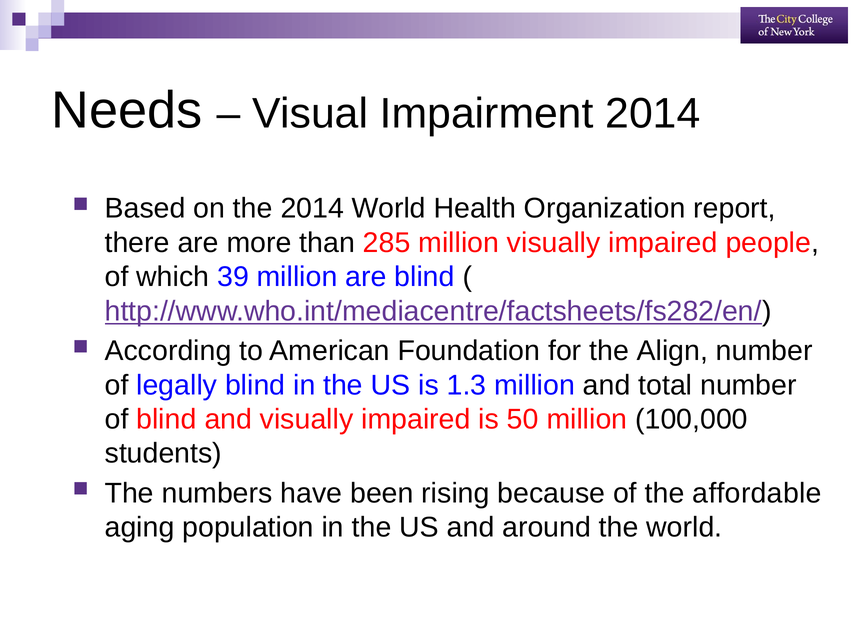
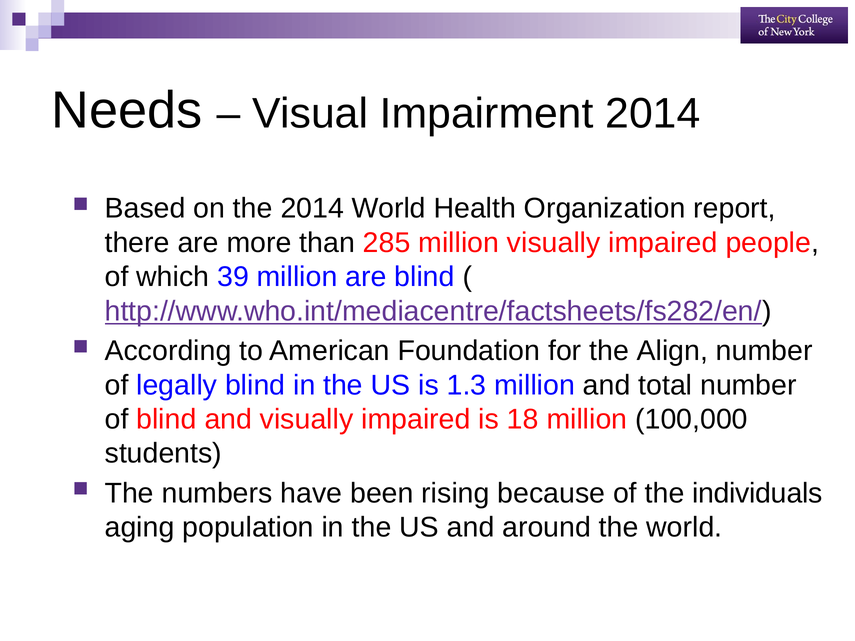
50: 50 -> 18
affordable: affordable -> individuals
